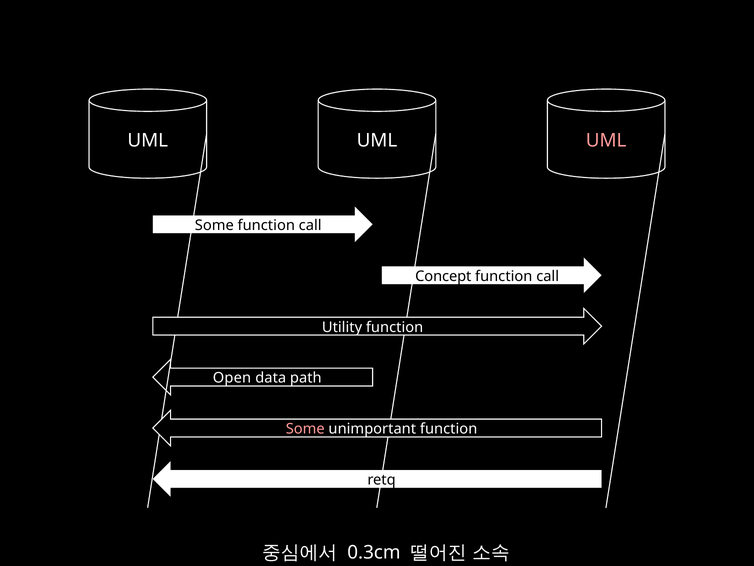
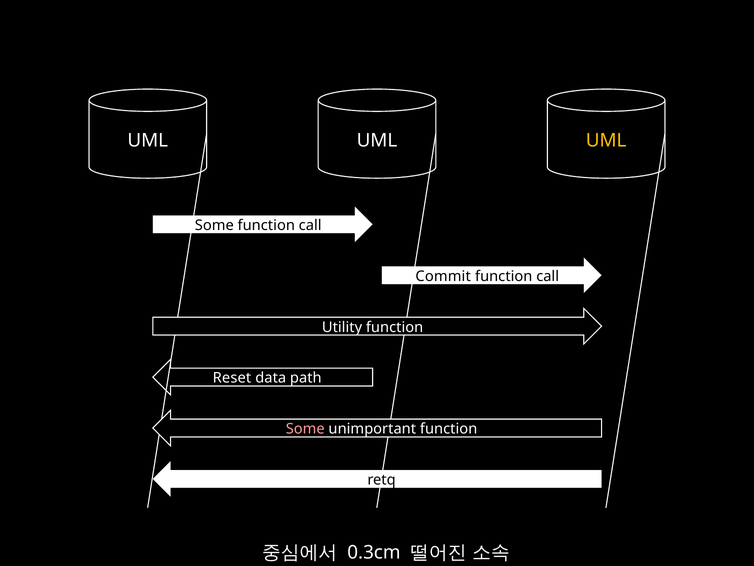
UML at (606, 140) colour: pink -> yellow
Concept: Concept -> Commit
Open: Open -> Reset
